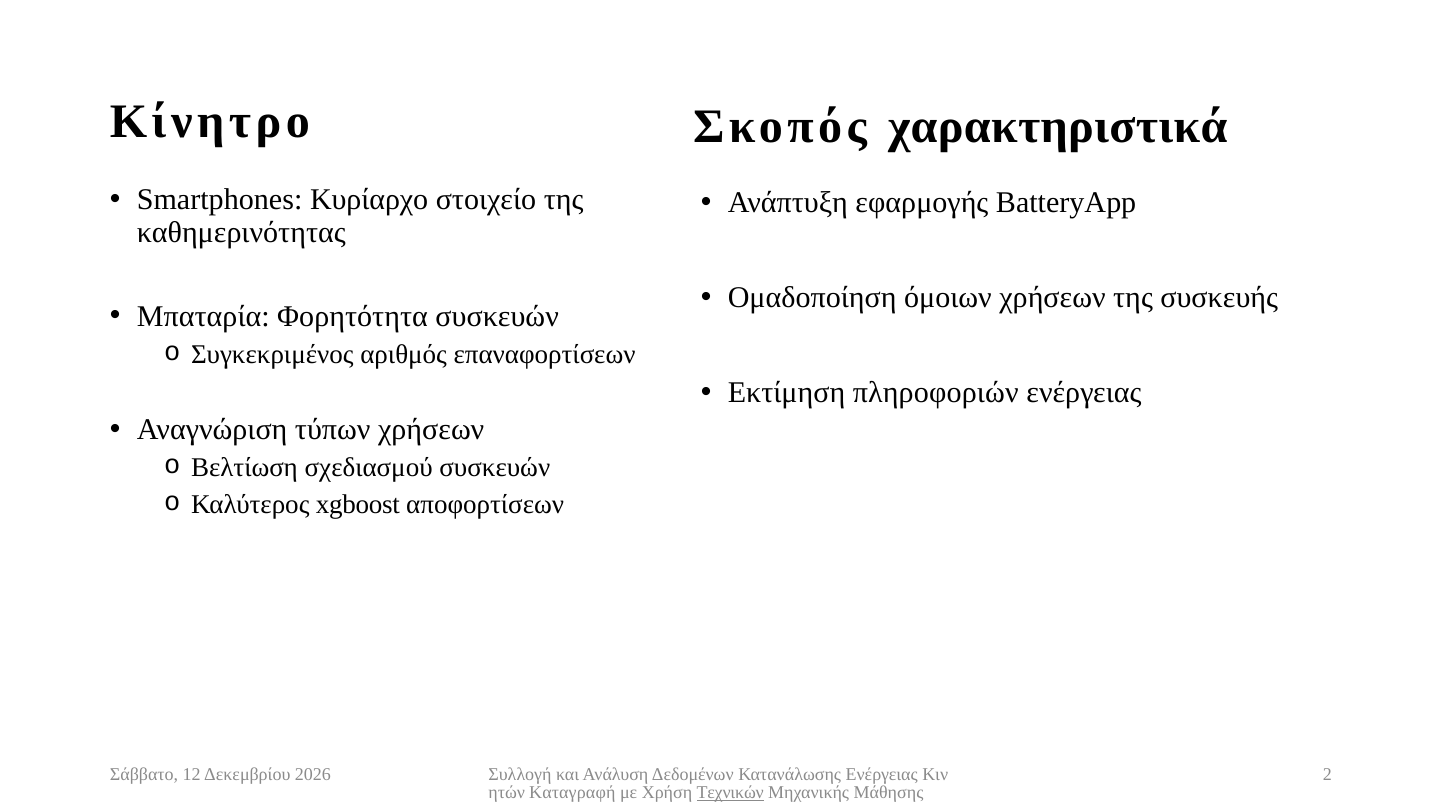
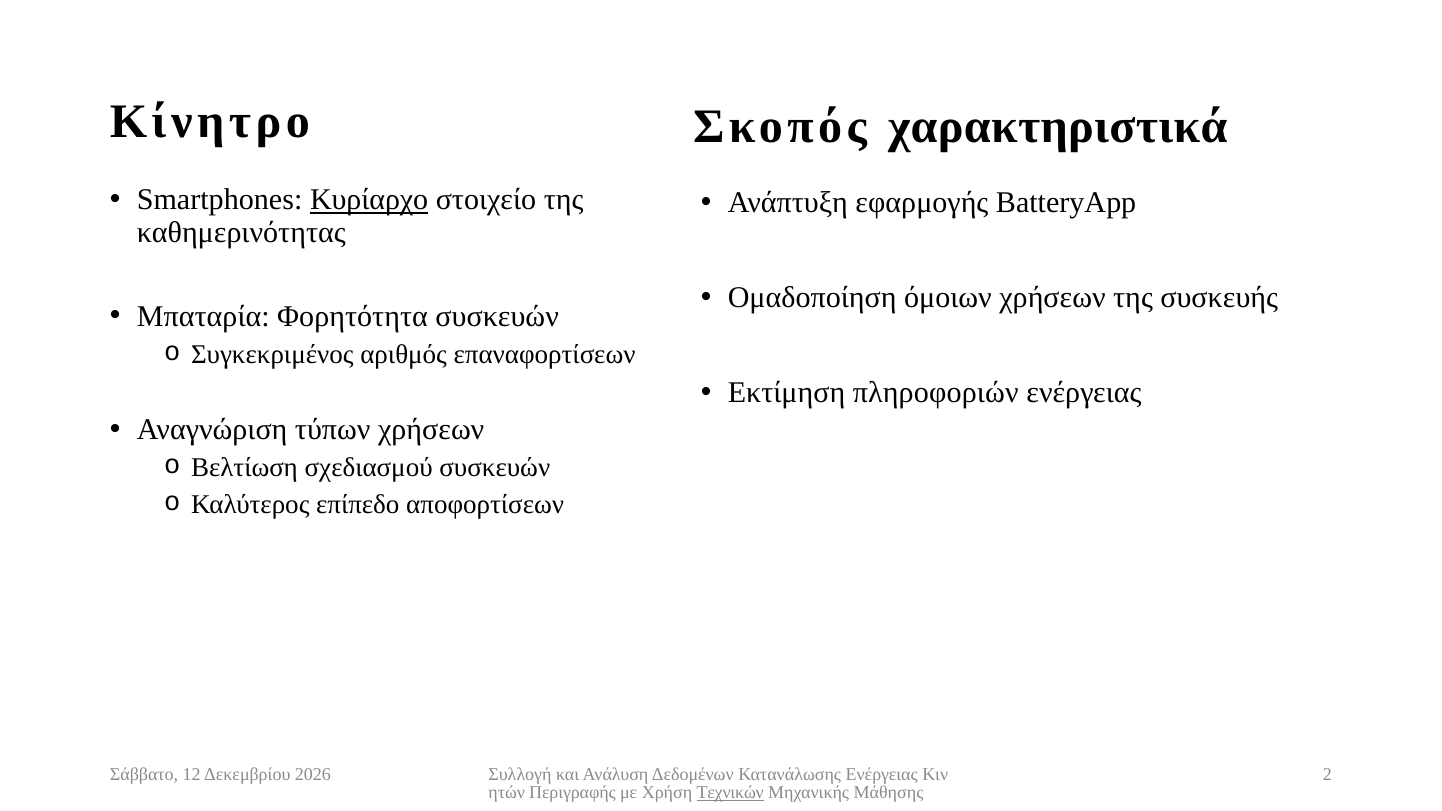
Κυρίαρχο underline: none -> present
xgboost: xgboost -> επίπεδο
Καταγραφή: Καταγραφή -> Περιγραφής
